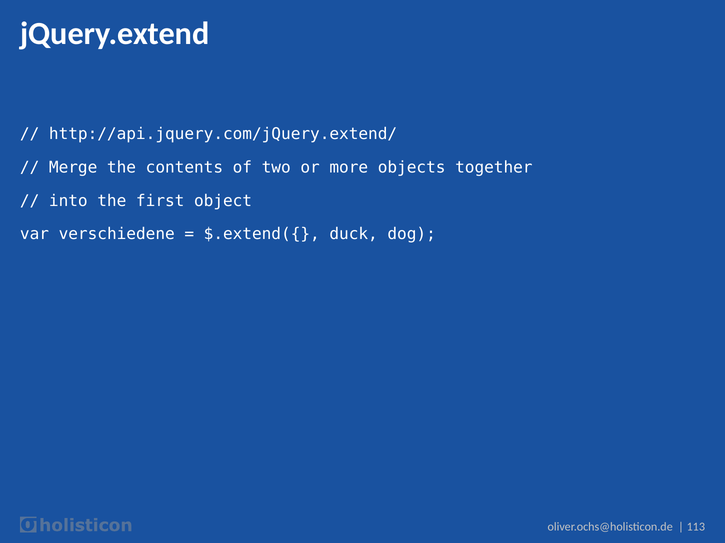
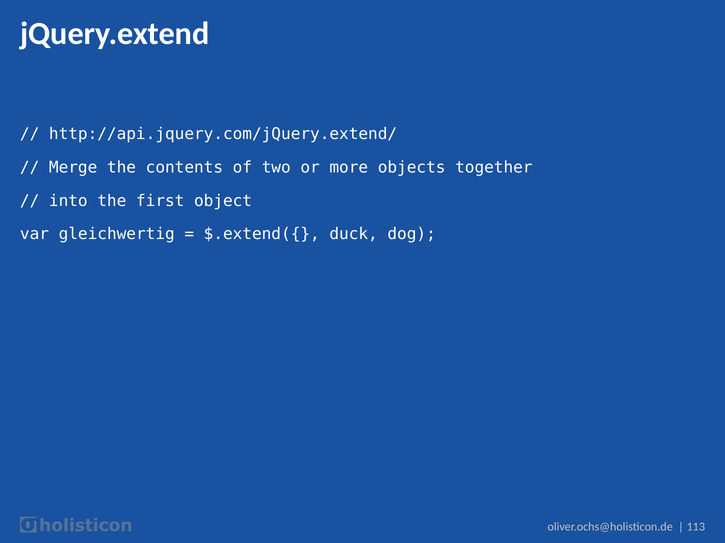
verschiedene: verschiedene -> gleichwertig
